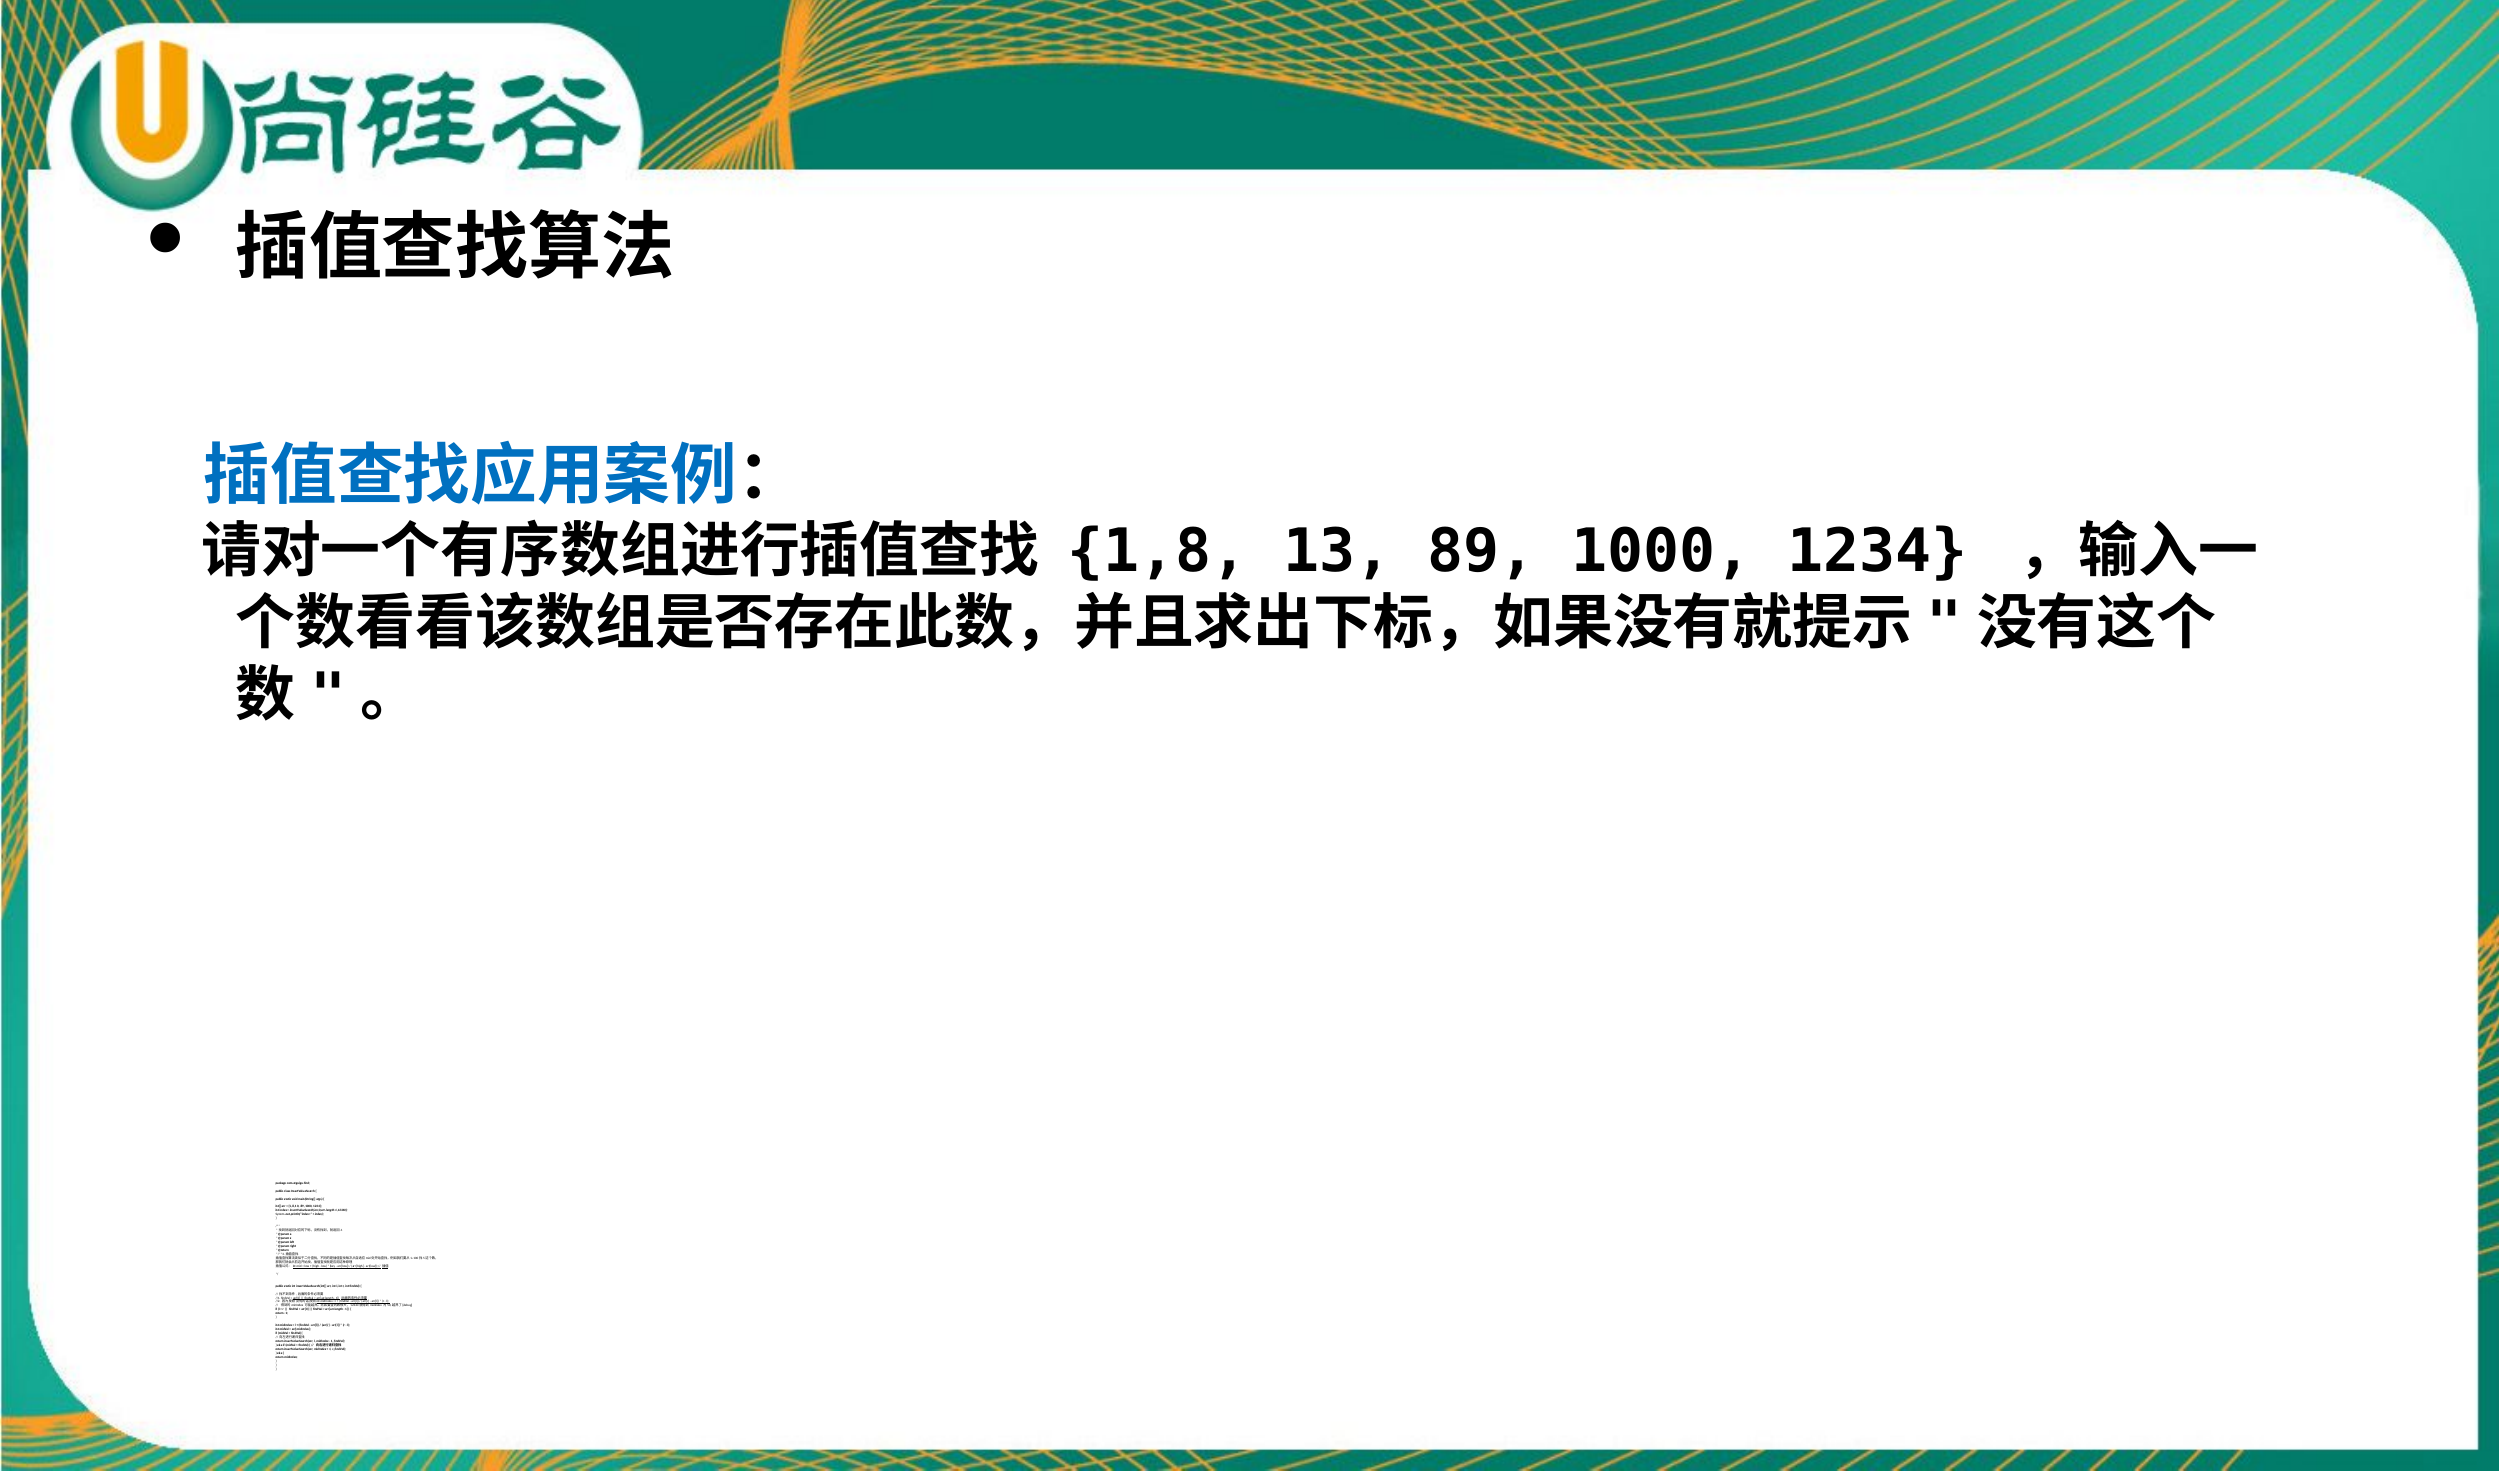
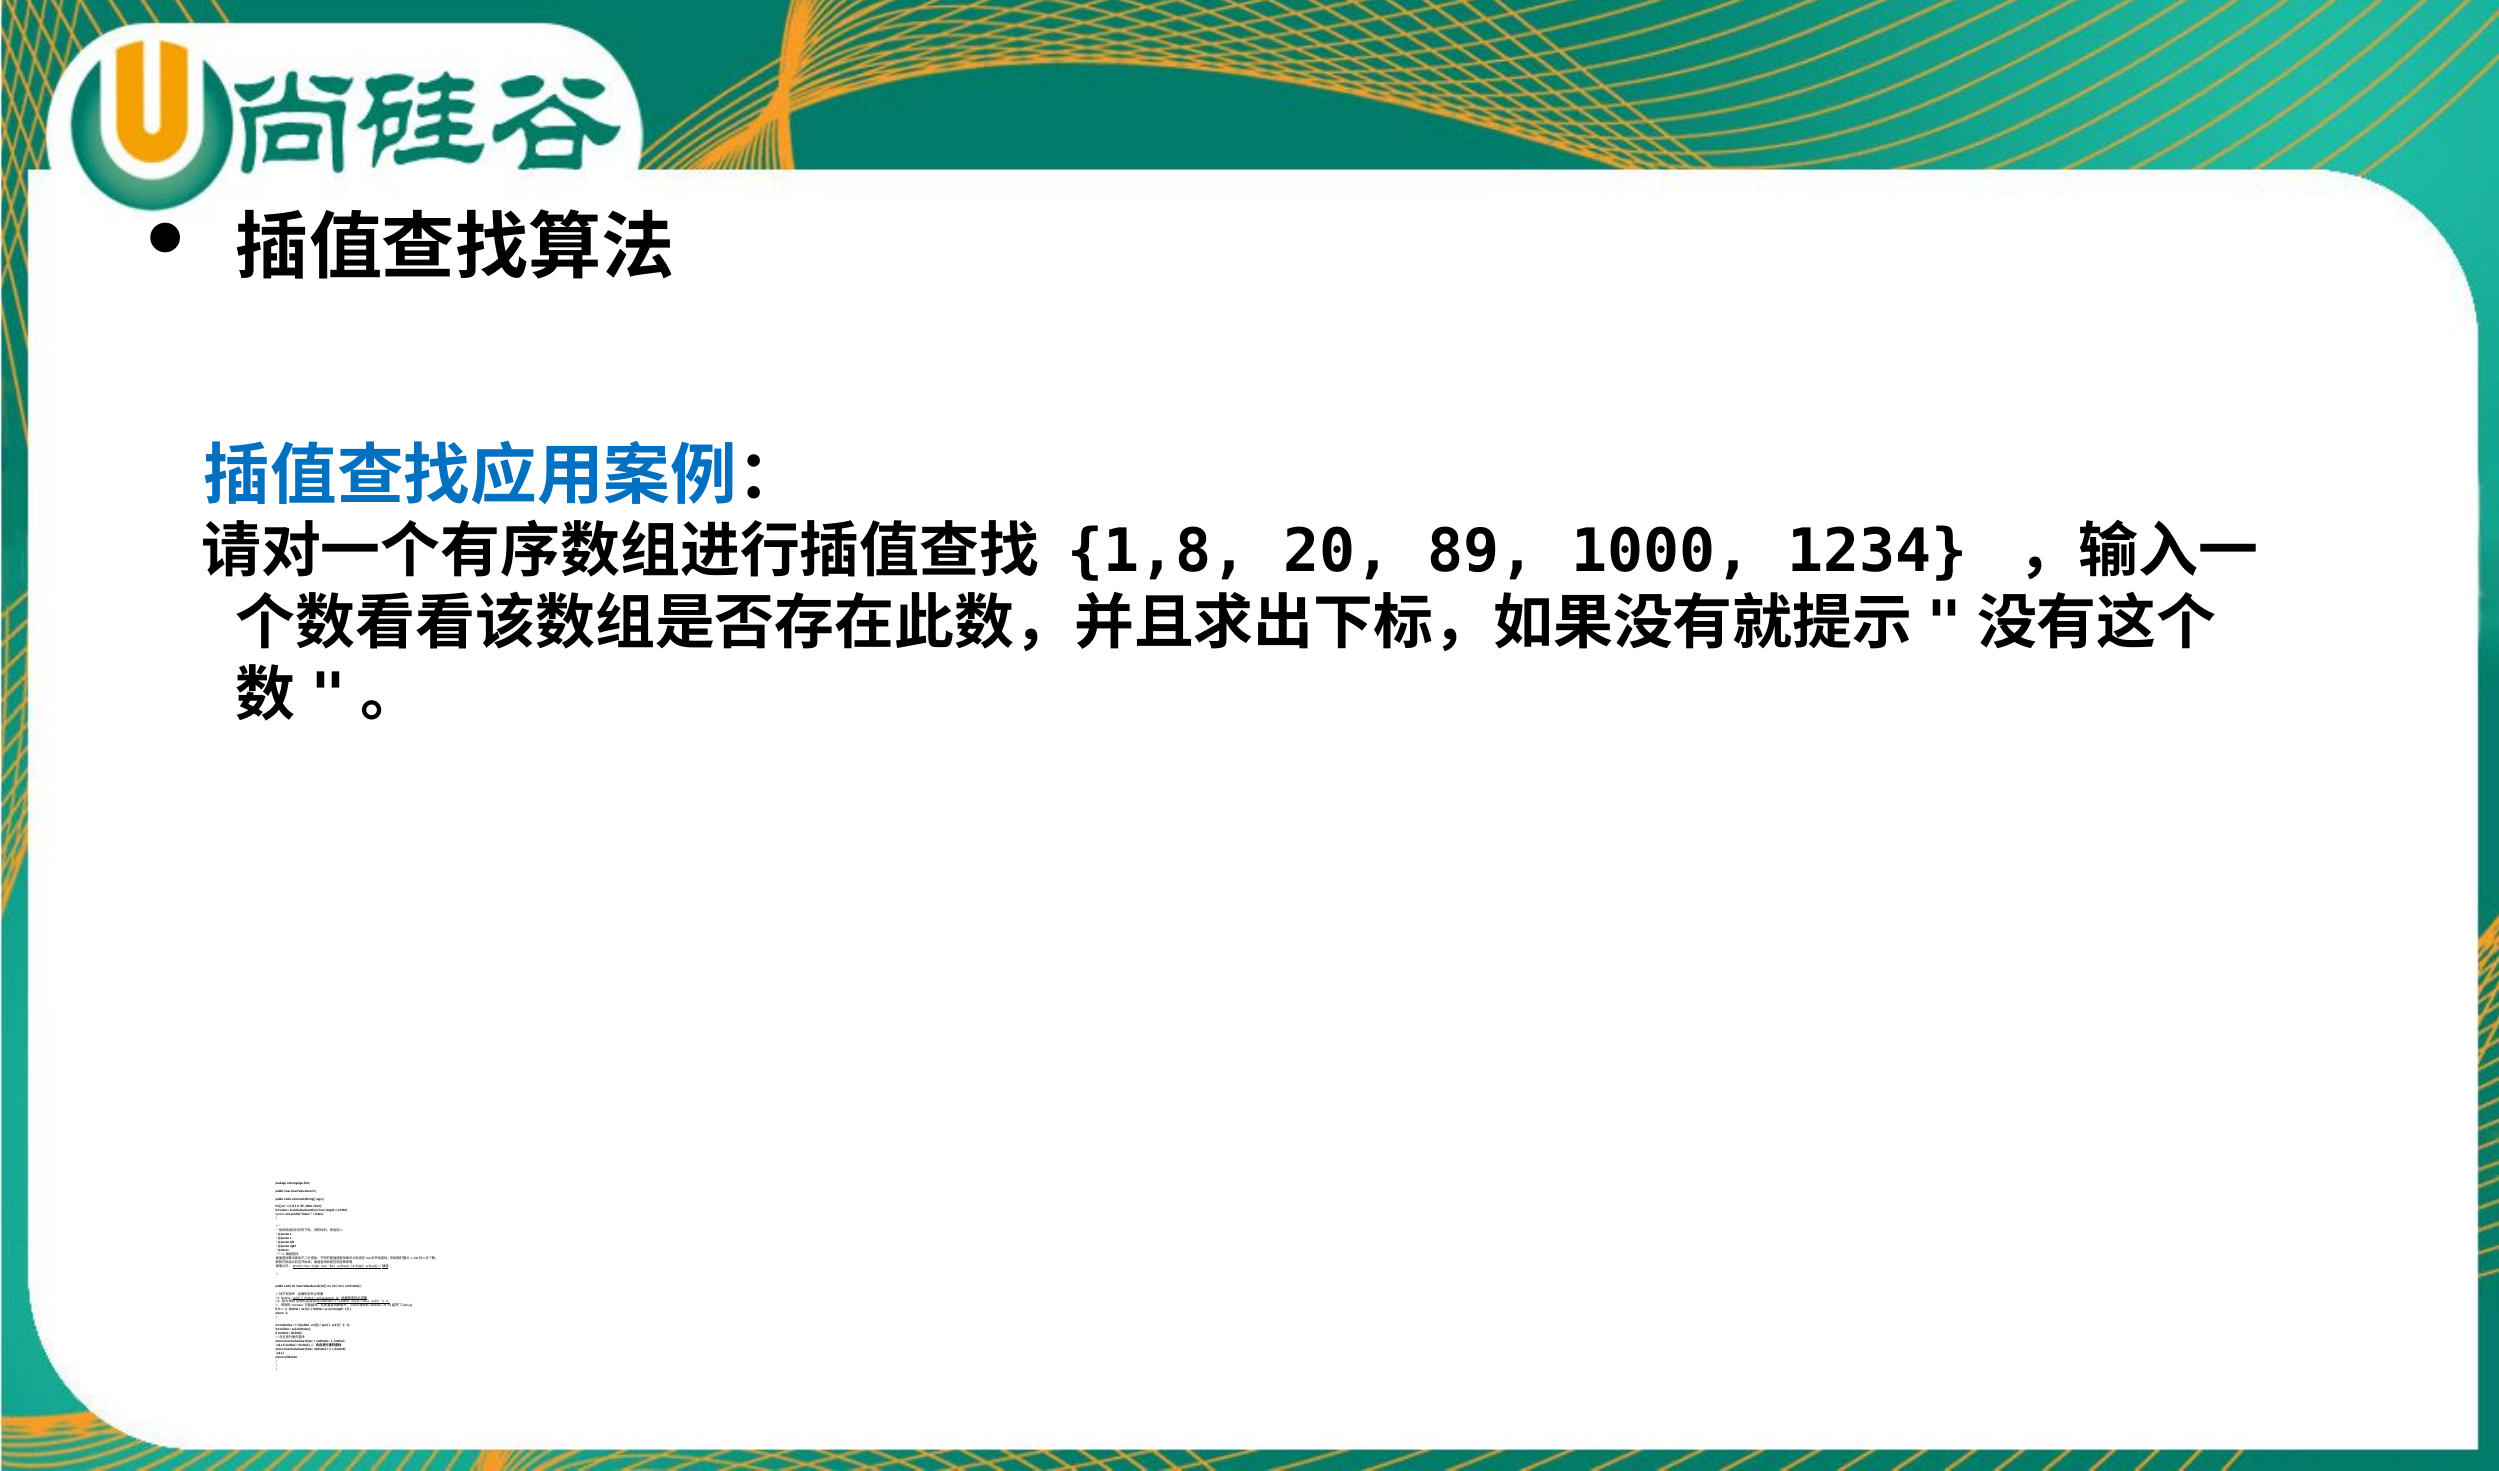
13: 13 -> 20
